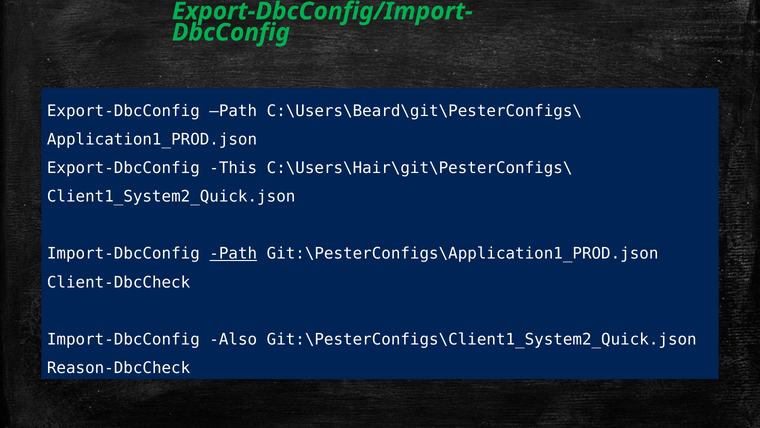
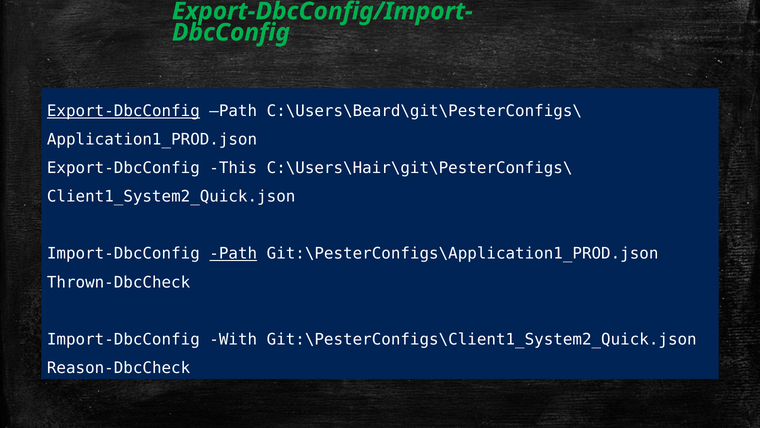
Export-DbcConfig at (123, 111) underline: none -> present
Client-DbcCheck: Client-DbcCheck -> Thrown-DbcCheck
Also: Also -> With
